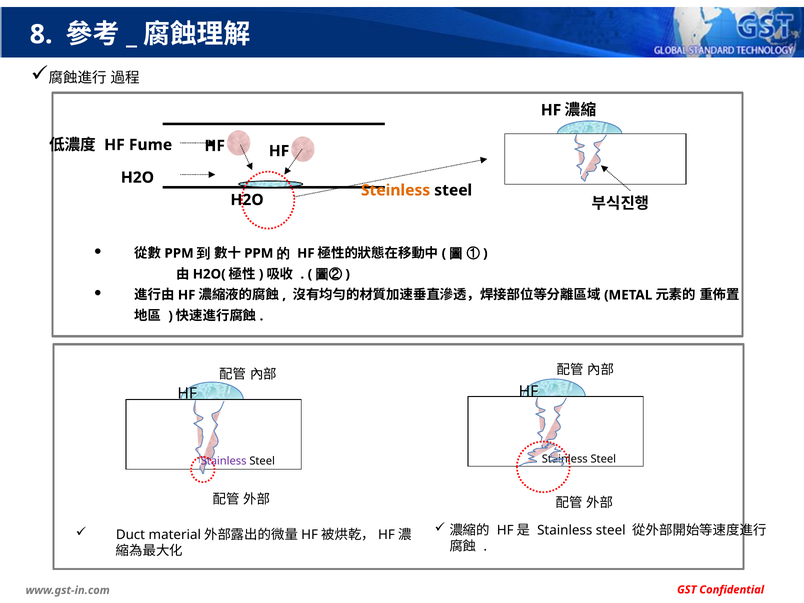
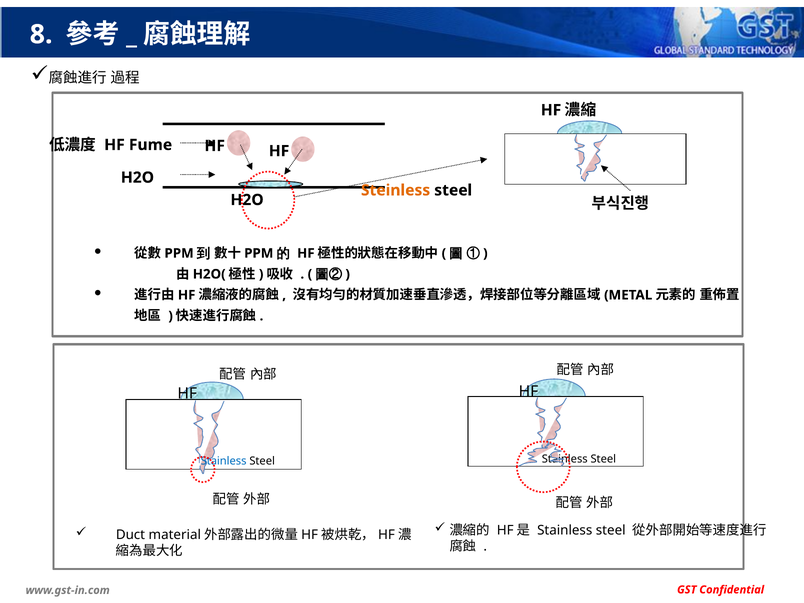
Stainless at (224, 461) colour: purple -> blue
